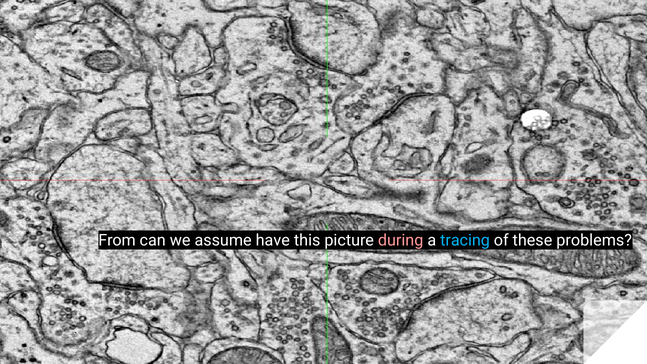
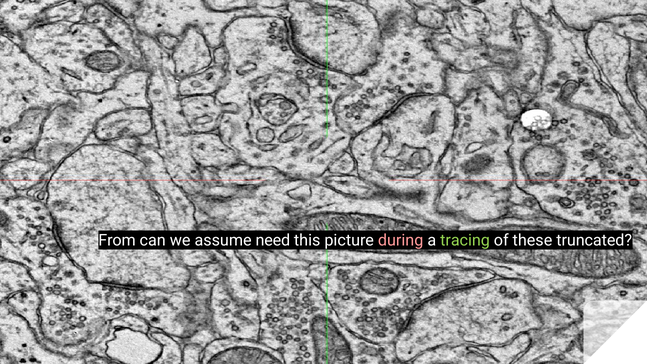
have: have -> need
tracing colour: light blue -> light green
problems: problems -> truncated
